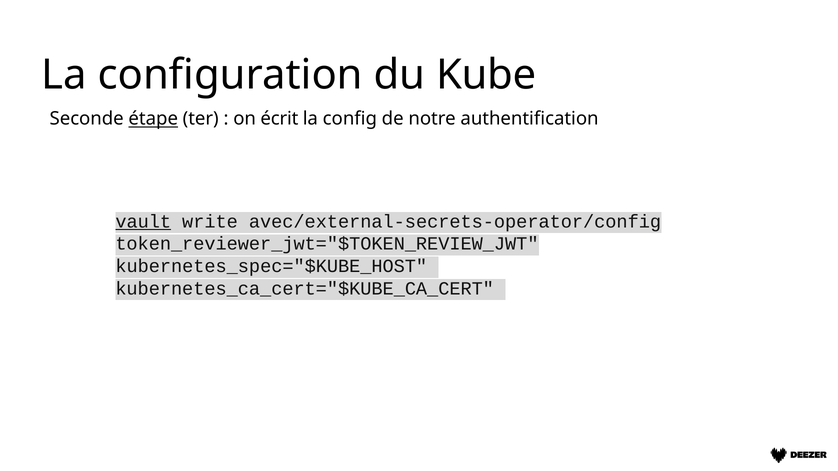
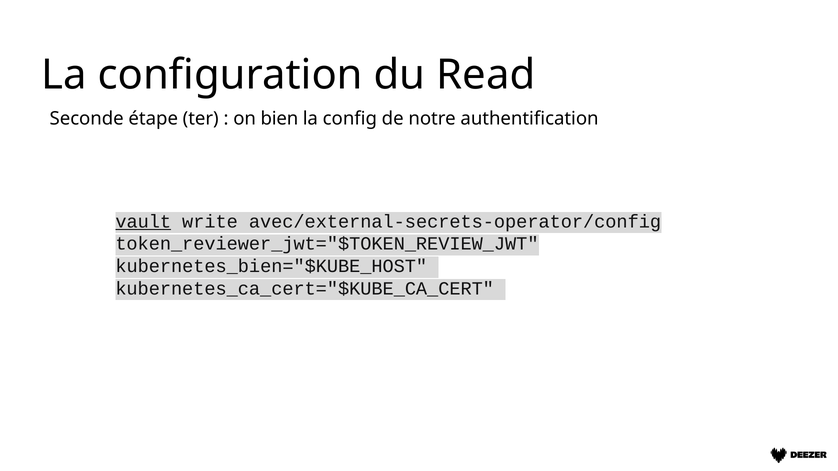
Kube: Kube -> Read
étape underline: present -> none
écrit: écrit -> bien
kubernetes_spec="$KUBE_HOST: kubernetes_spec="$KUBE_HOST -> kubernetes_bien="$KUBE_HOST
